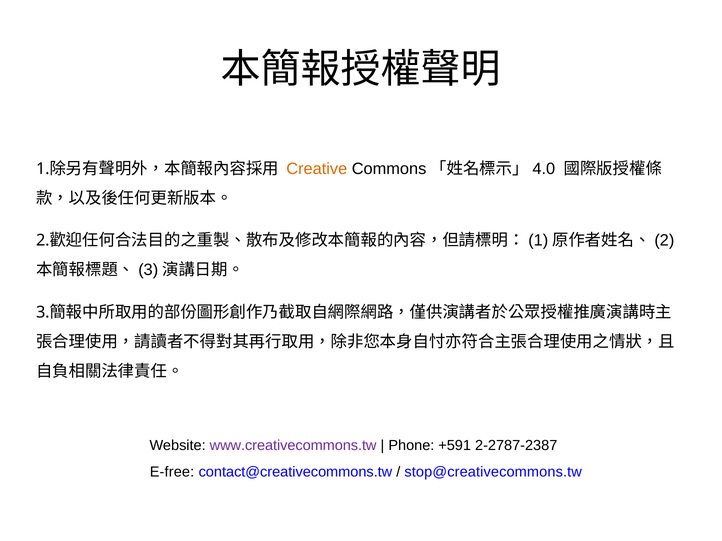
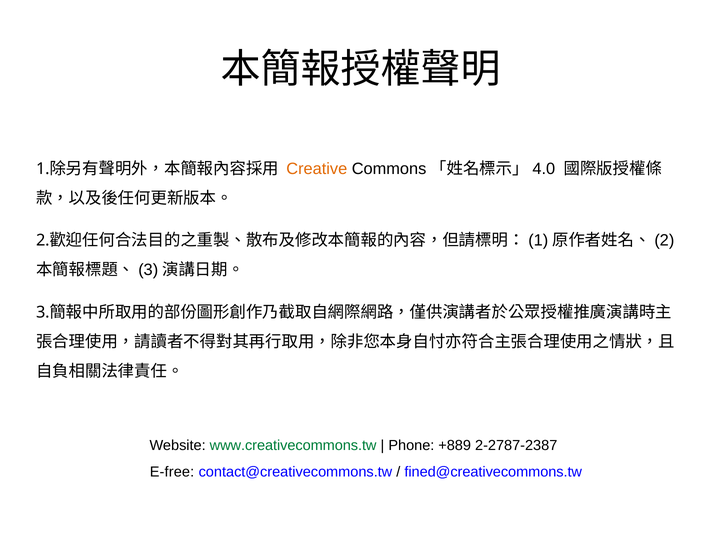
www.creativecommons.tw colour: purple -> green
+591: +591 -> +889
stop@creativecommons.tw: stop@creativecommons.tw -> fined@creativecommons.tw
